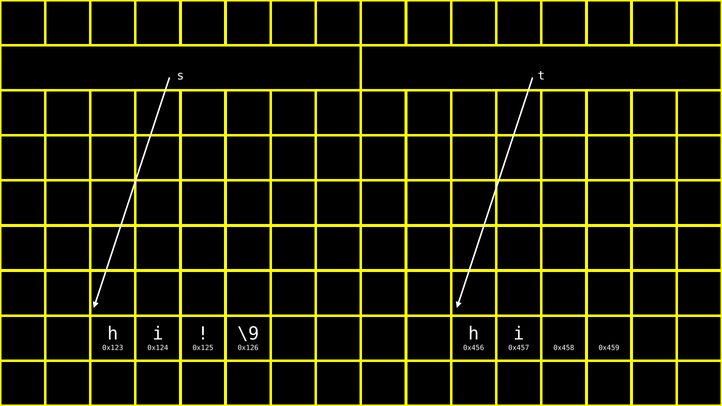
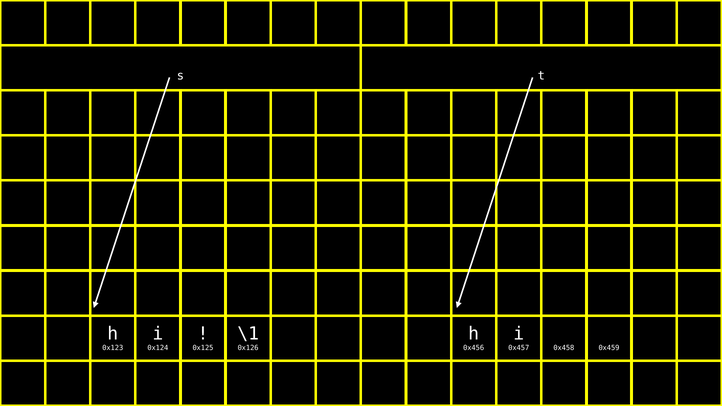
\9: \9 -> \1
